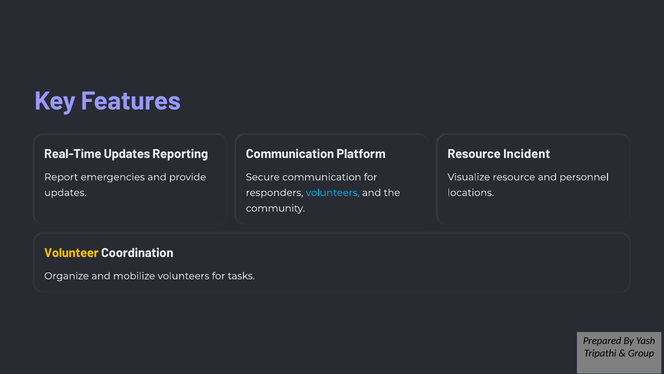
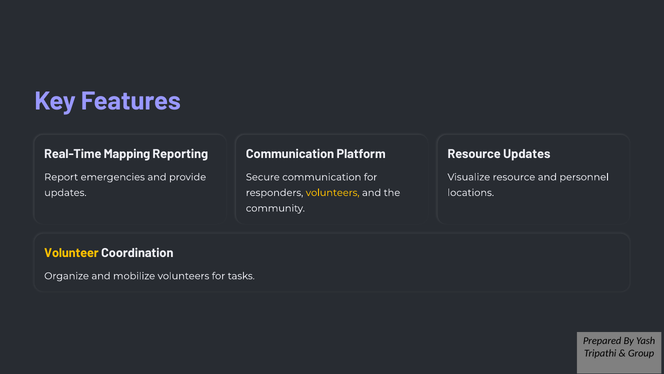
Real-Time Updates: Updates -> Mapping
Resource Incident: Incident -> Updates
volunteers at (333, 192) colour: light blue -> yellow
